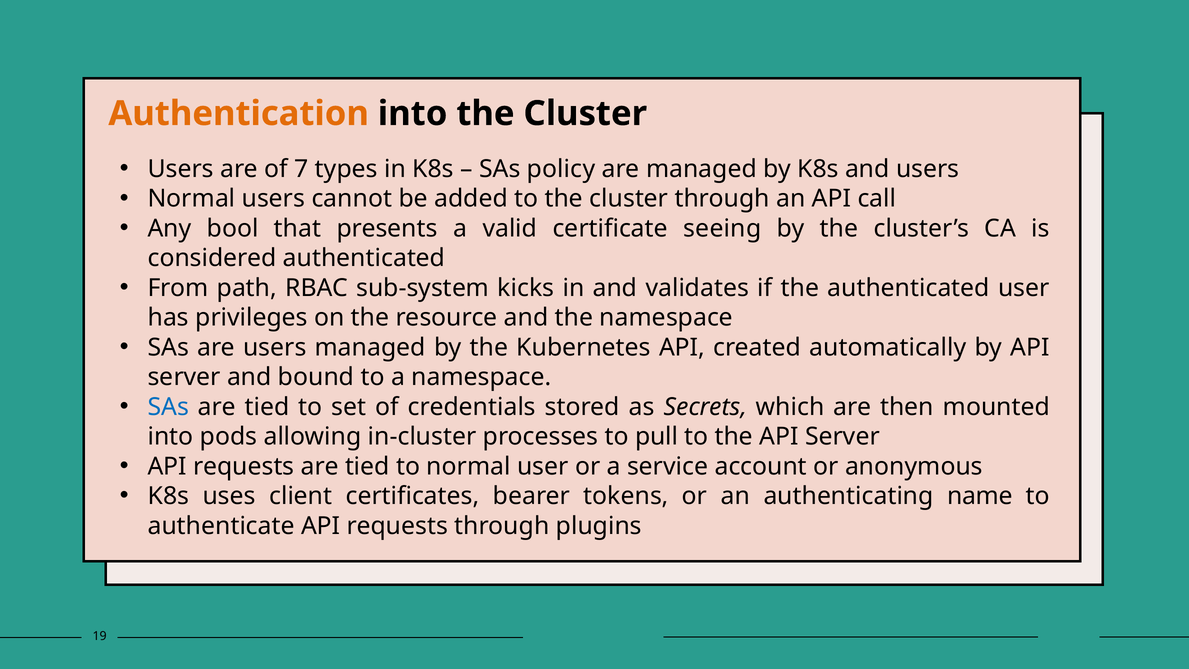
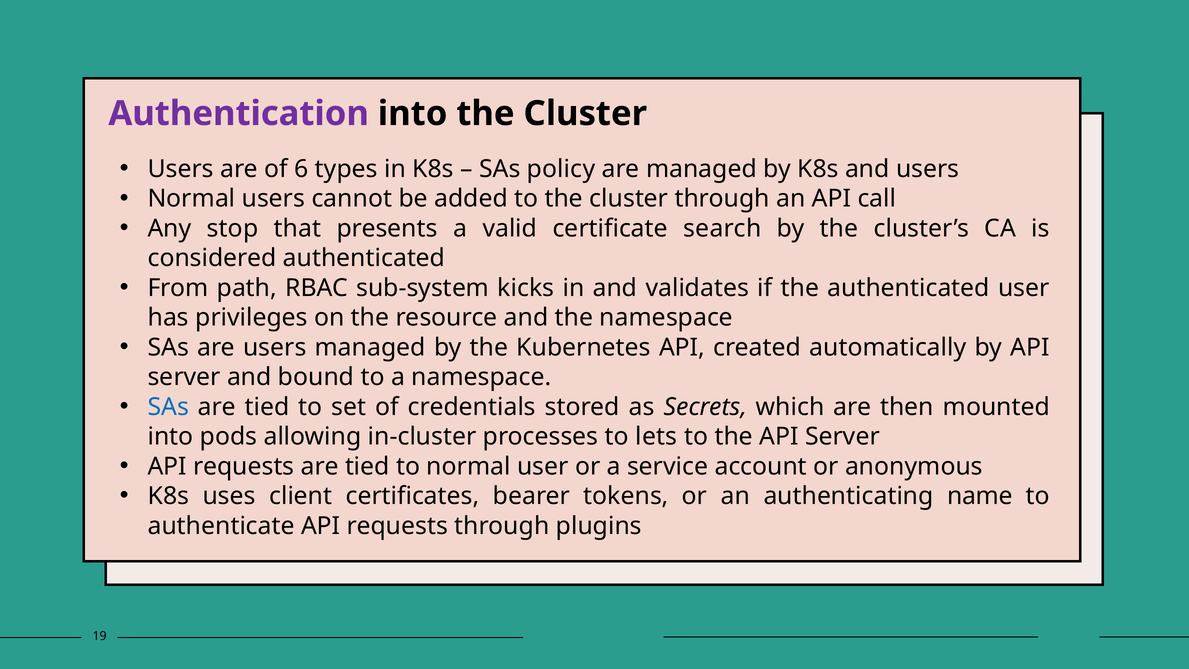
Authentication colour: orange -> purple
7: 7 -> 6
bool: bool -> stop
seeing: seeing -> search
pull: pull -> lets
